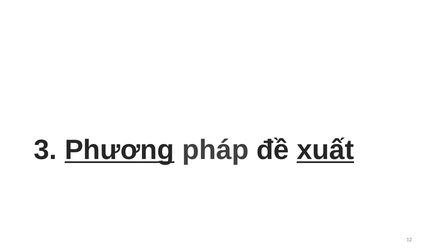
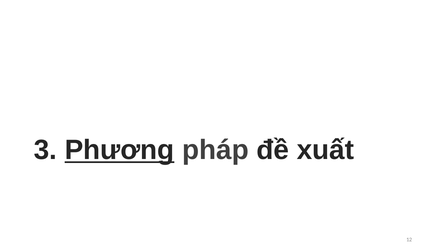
xuất underline: present -> none
